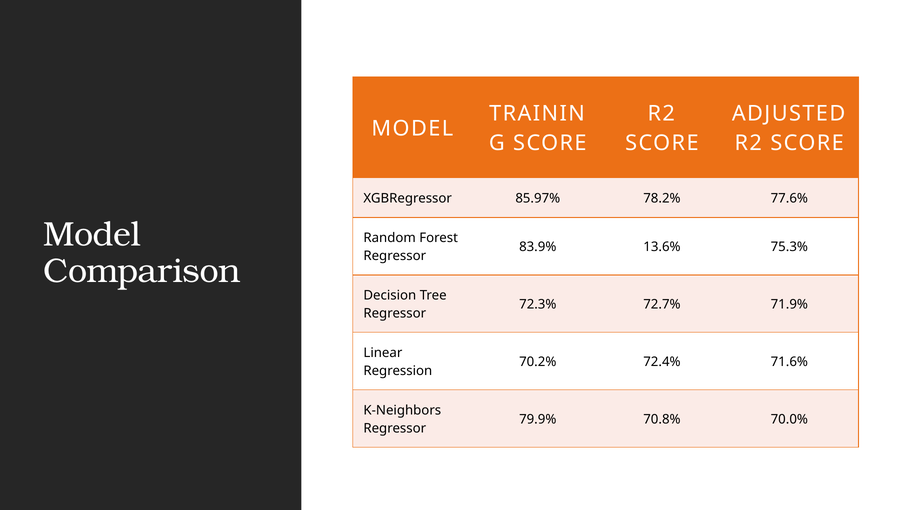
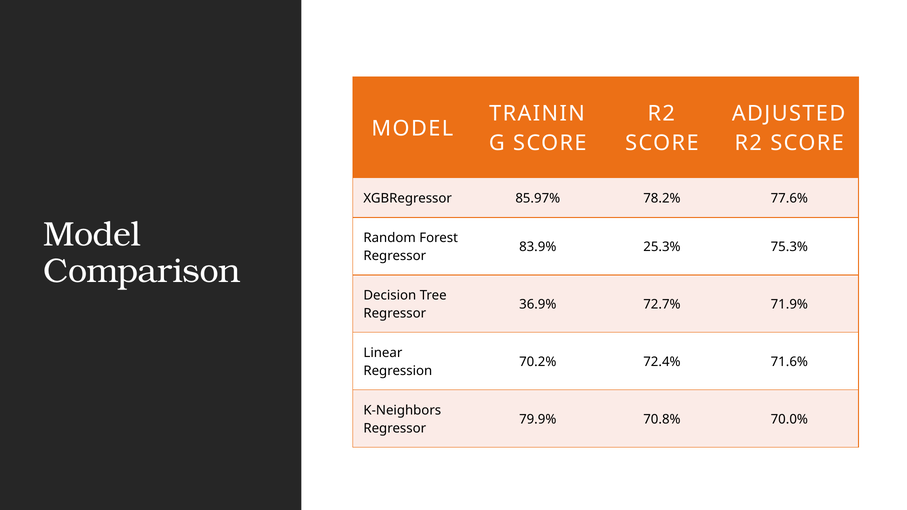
13.6%: 13.6% -> 25.3%
72.3%: 72.3% -> 36.9%
